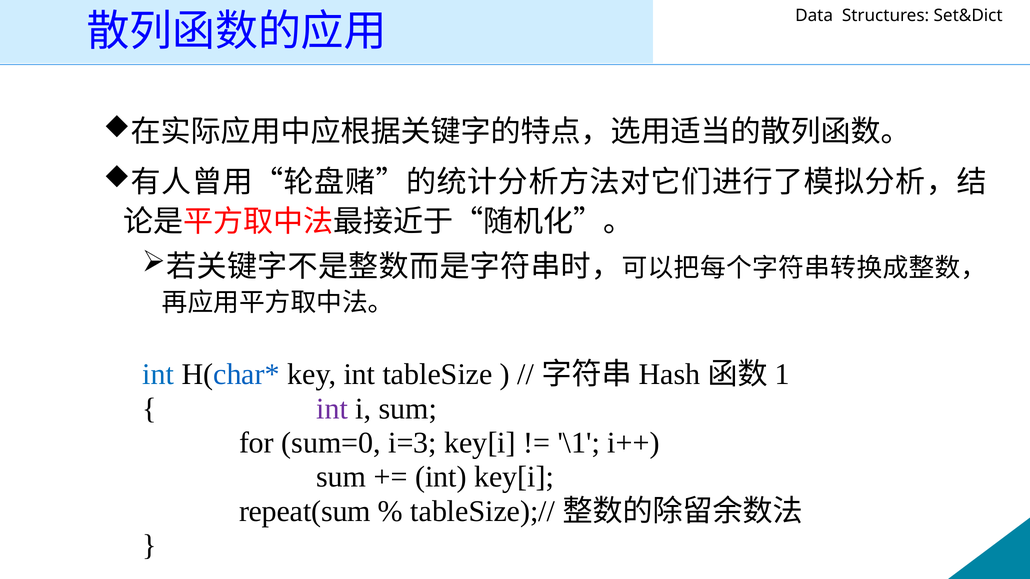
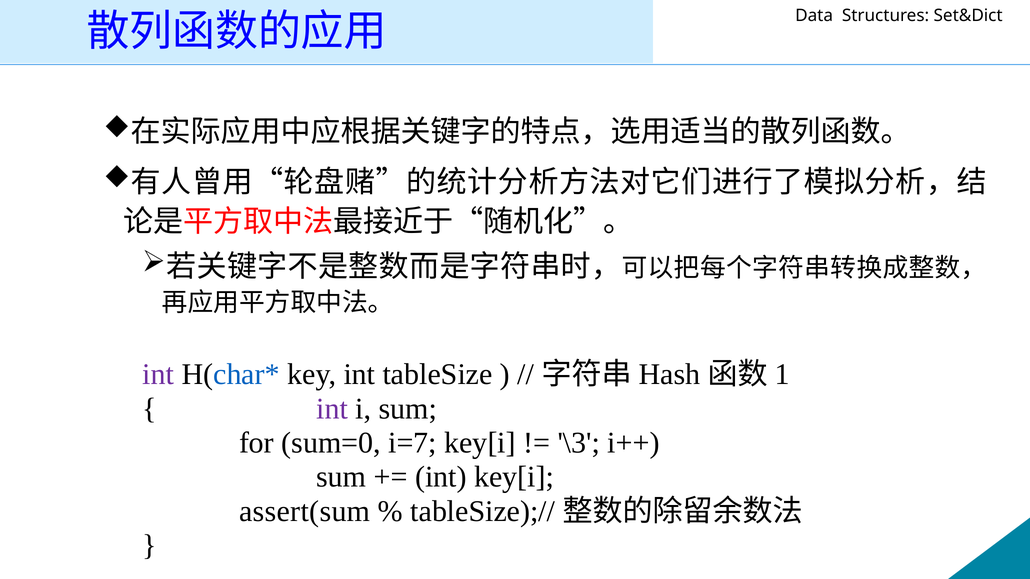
int at (158, 375) colour: blue -> purple
i=3: i=3 -> i=7
\1: \1 -> \3
repeat(sum: repeat(sum -> assert(sum
